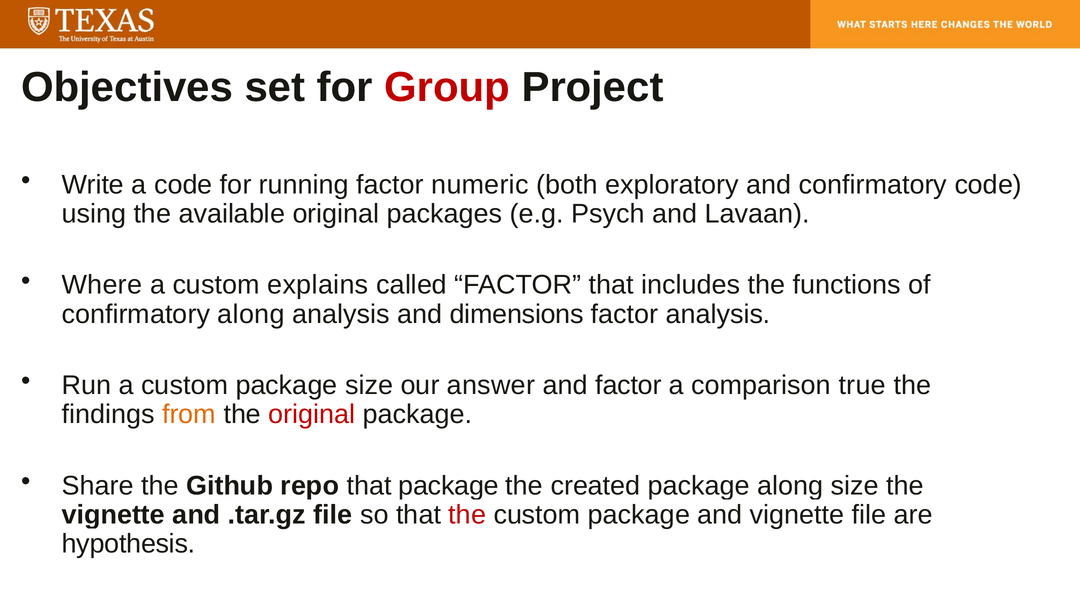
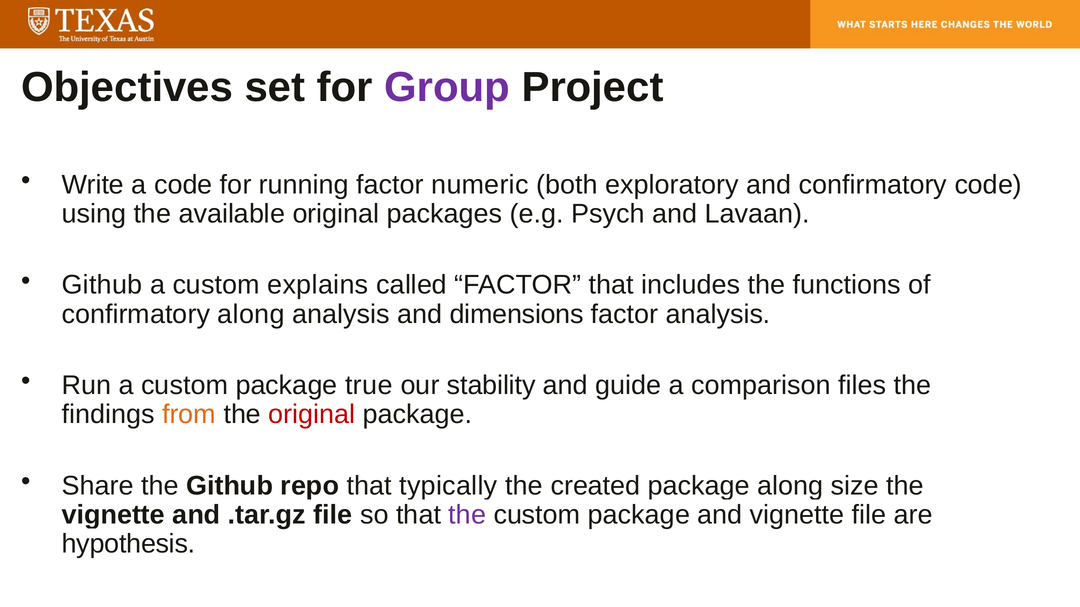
Group colour: red -> purple
Where at (102, 285): Where -> Github
package size: size -> true
answer: answer -> stability
and factor: factor -> guide
true: true -> files
that package: package -> typically
the at (467, 515) colour: red -> purple
